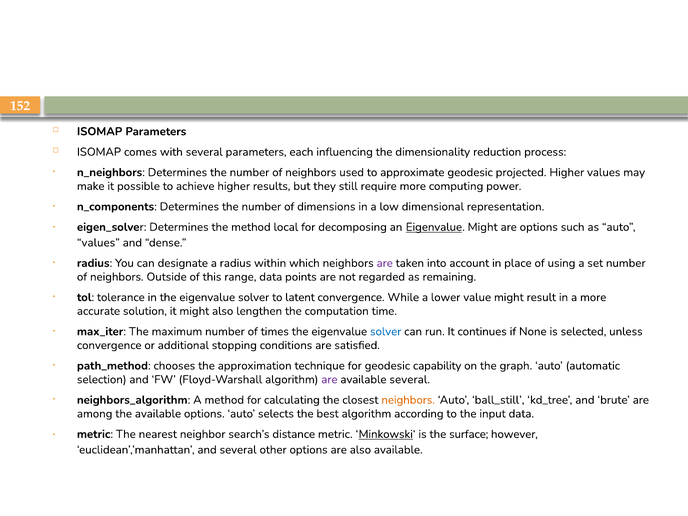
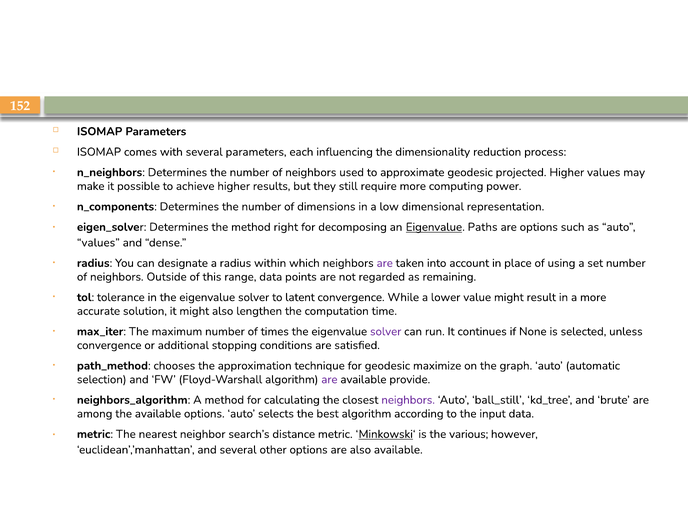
local: local -> right
Eigenvalue Might: Might -> Paths
solver at (386, 331) colour: blue -> purple
capability: capability -> maximize
available several: several -> provide
neighbors at (408, 400) colour: orange -> purple
surface: surface -> various
